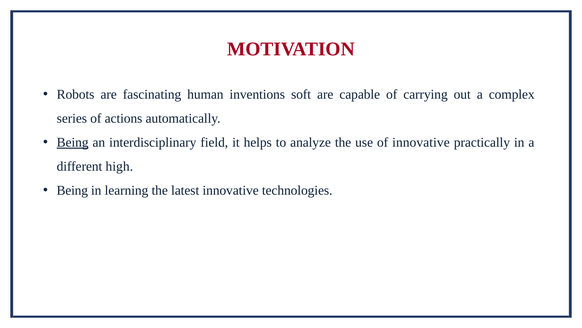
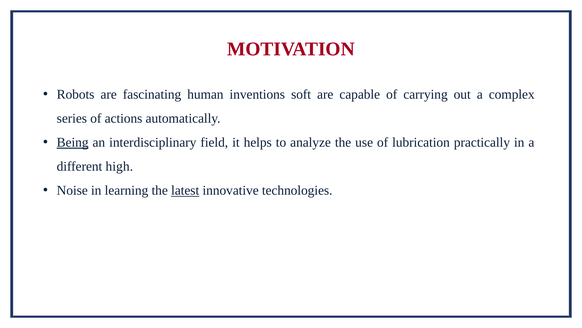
of innovative: innovative -> lubrication
Being at (72, 190): Being -> Noise
latest underline: none -> present
